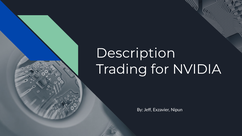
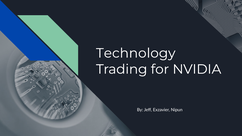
Description: Description -> Technology
